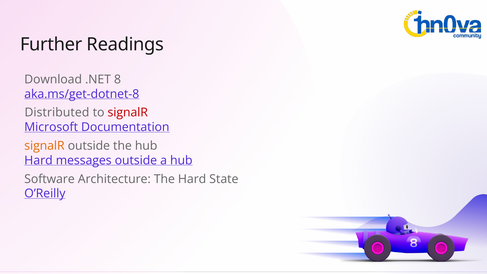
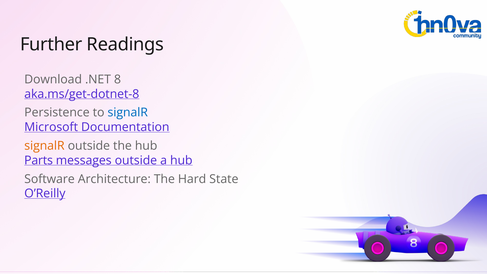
Distributed: Distributed -> Persistence
signalR at (128, 113) colour: red -> blue
Hard at (38, 160): Hard -> Parts
